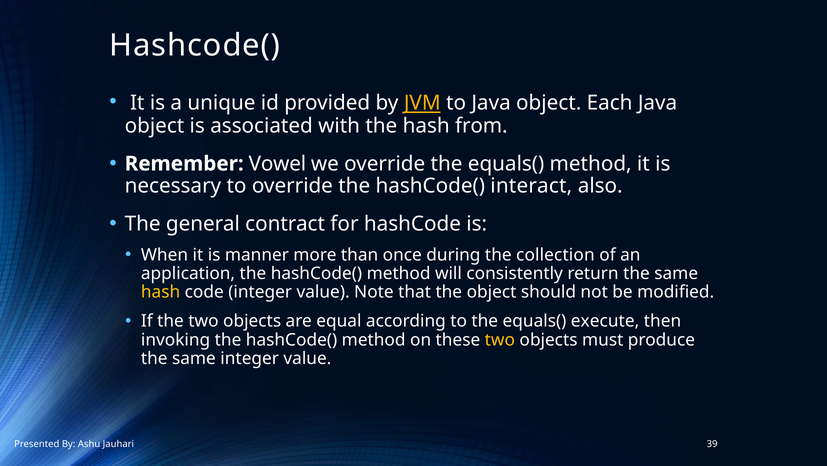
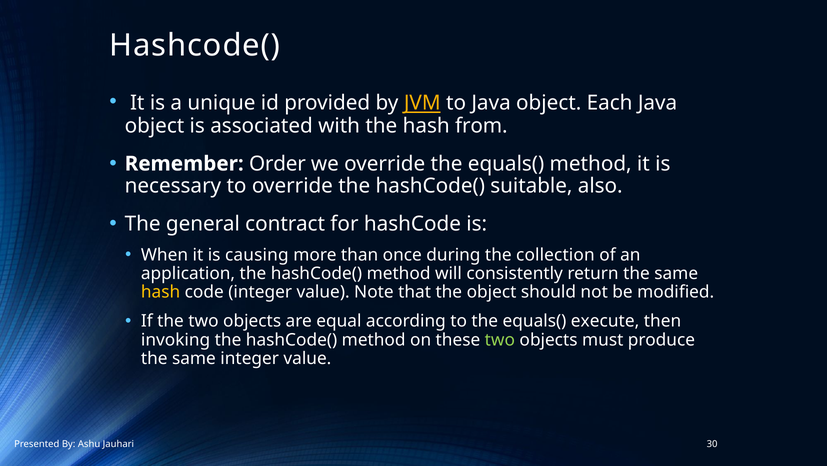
Vowel: Vowel -> Order
interact: interact -> suitable
manner: manner -> causing
two at (500, 339) colour: yellow -> light green
39: 39 -> 30
